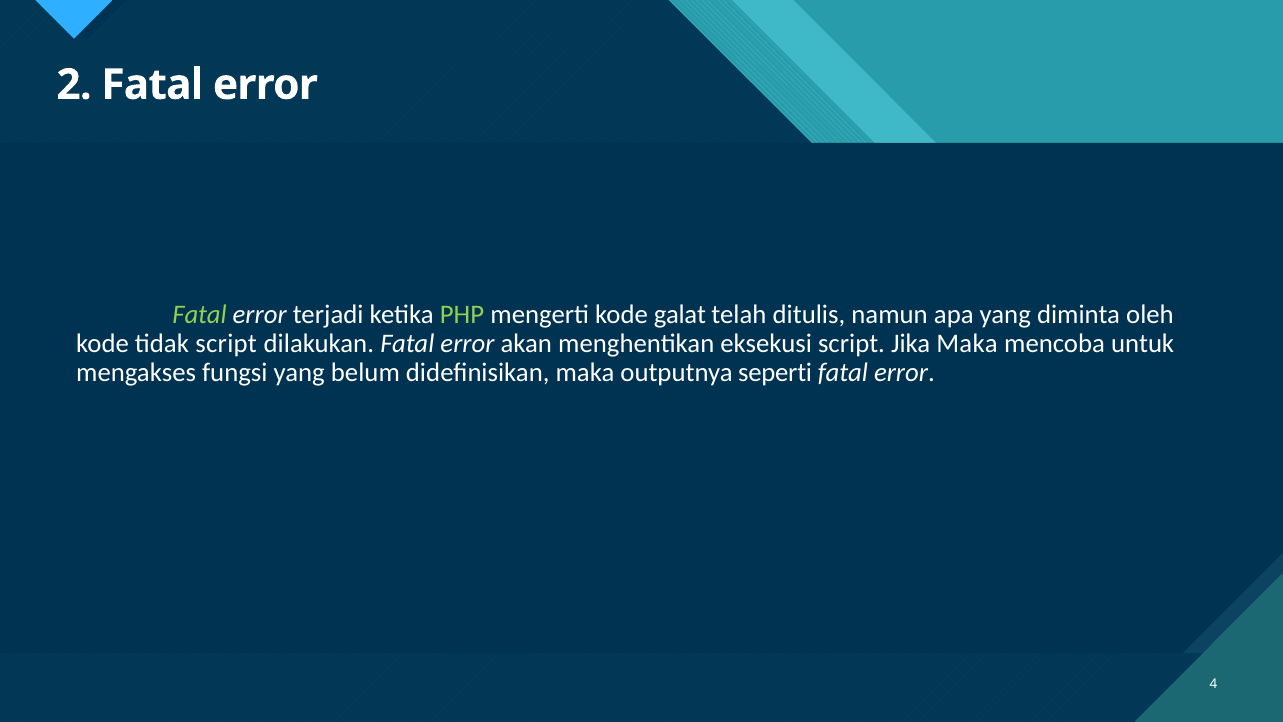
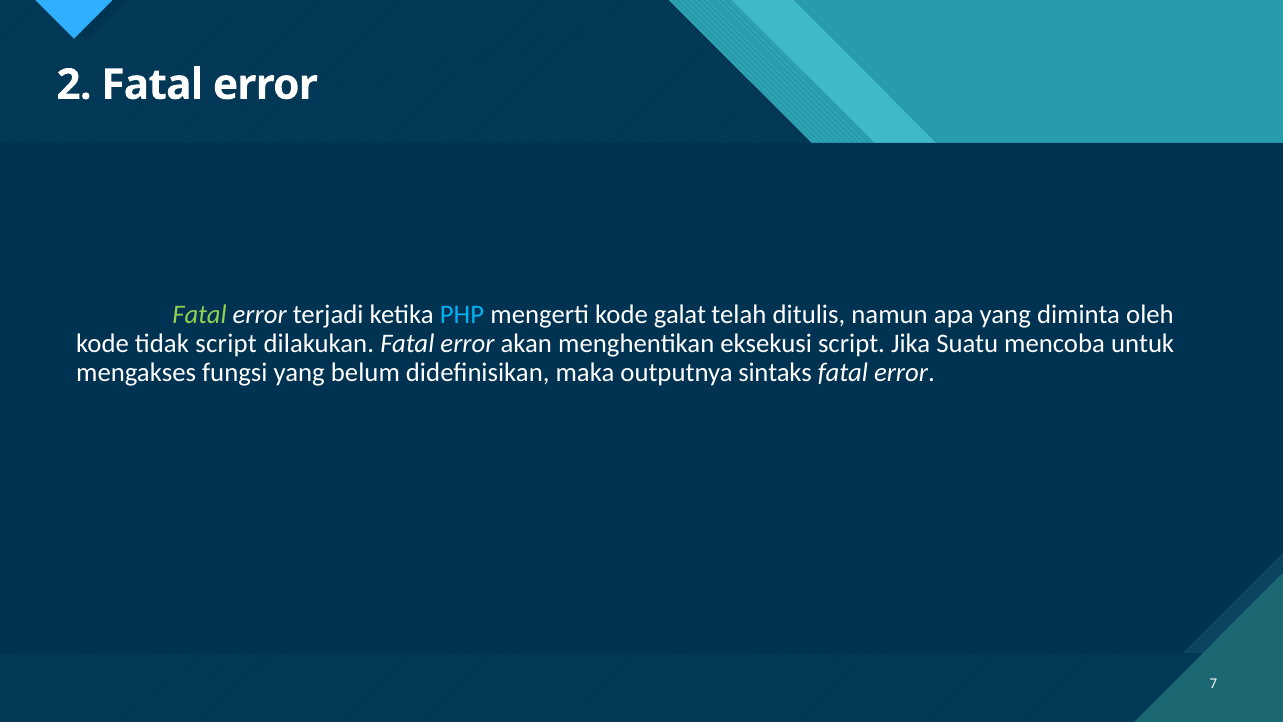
PHP colour: light green -> light blue
Jika Maka: Maka -> Suatu
seperti: seperti -> sintaks
4: 4 -> 7
